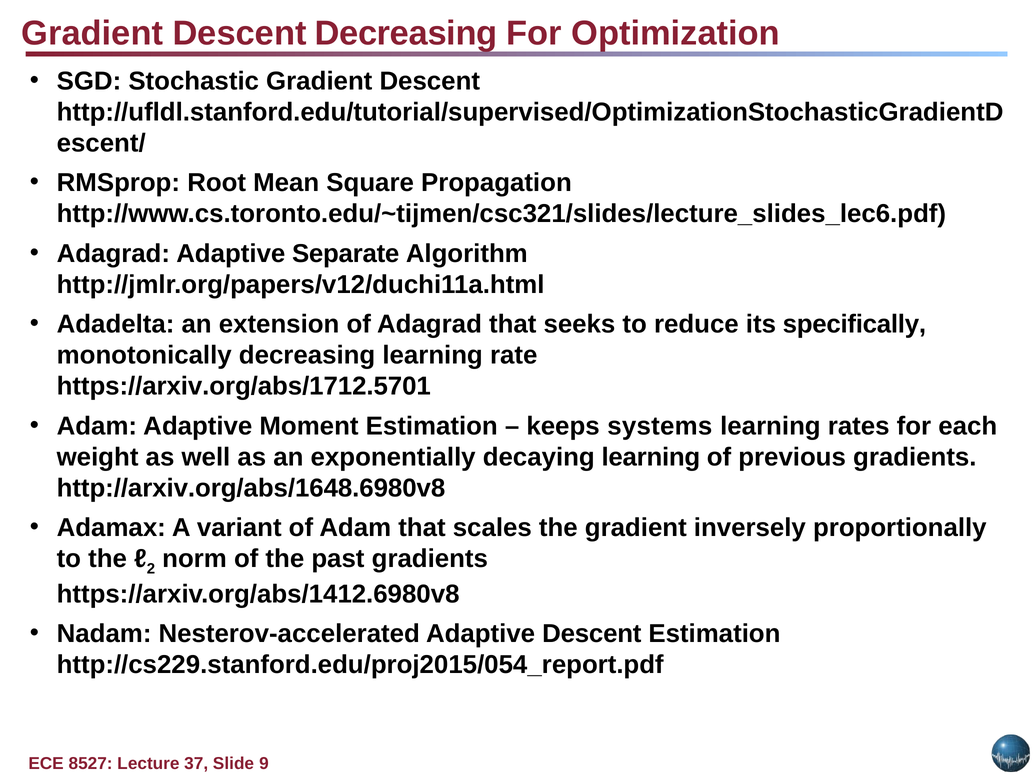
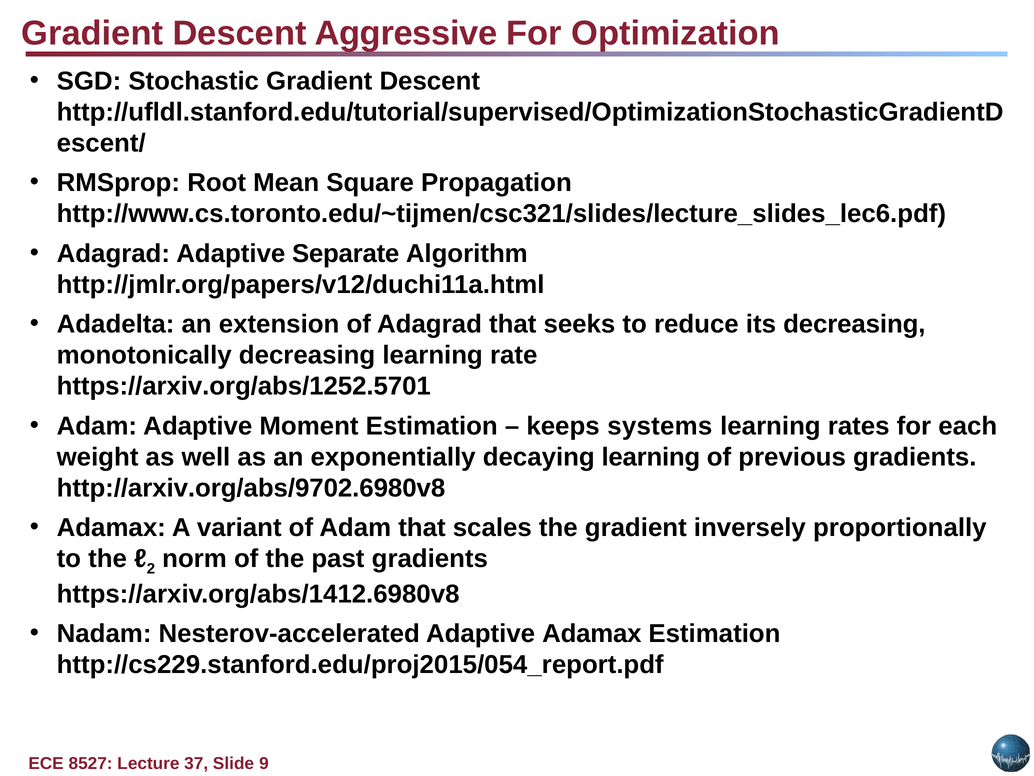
Descent Decreasing: Decreasing -> Aggressive
its specifically: specifically -> decreasing
https://arxiv.org/abs/1712.5701: https://arxiv.org/abs/1712.5701 -> https://arxiv.org/abs/1252.5701
http://arxiv.org/abs/1648.6980v8: http://arxiv.org/abs/1648.6980v8 -> http://arxiv.org/abs/9702.6980v8
Adaptive Descent: Descent -> Adamax
